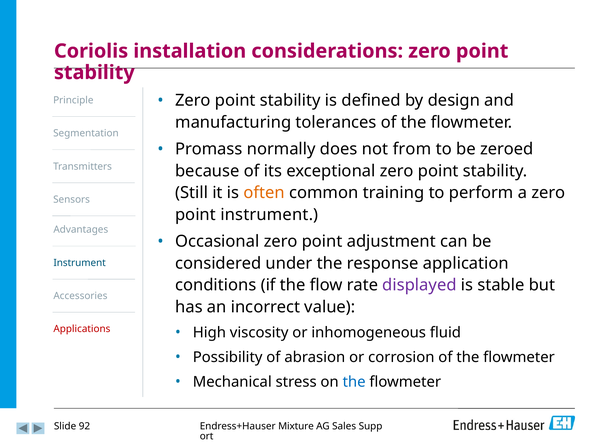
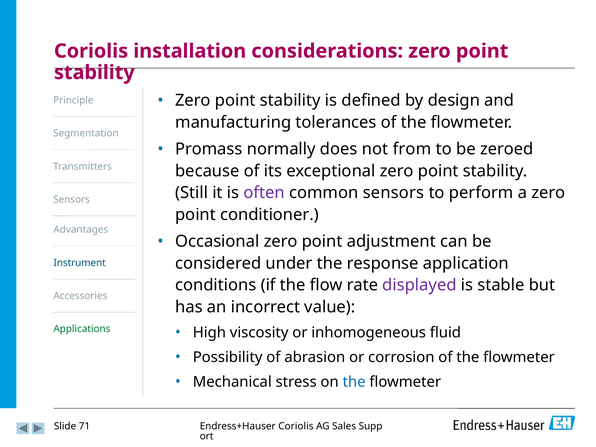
often colour: orange -> purple
common training: training -> sensors
point instrument: instrument -> conditioner
Applications colour: red -> green
92: 92 -> 71
Endress+Hauser Mixture: Mixture -> Coriolis
